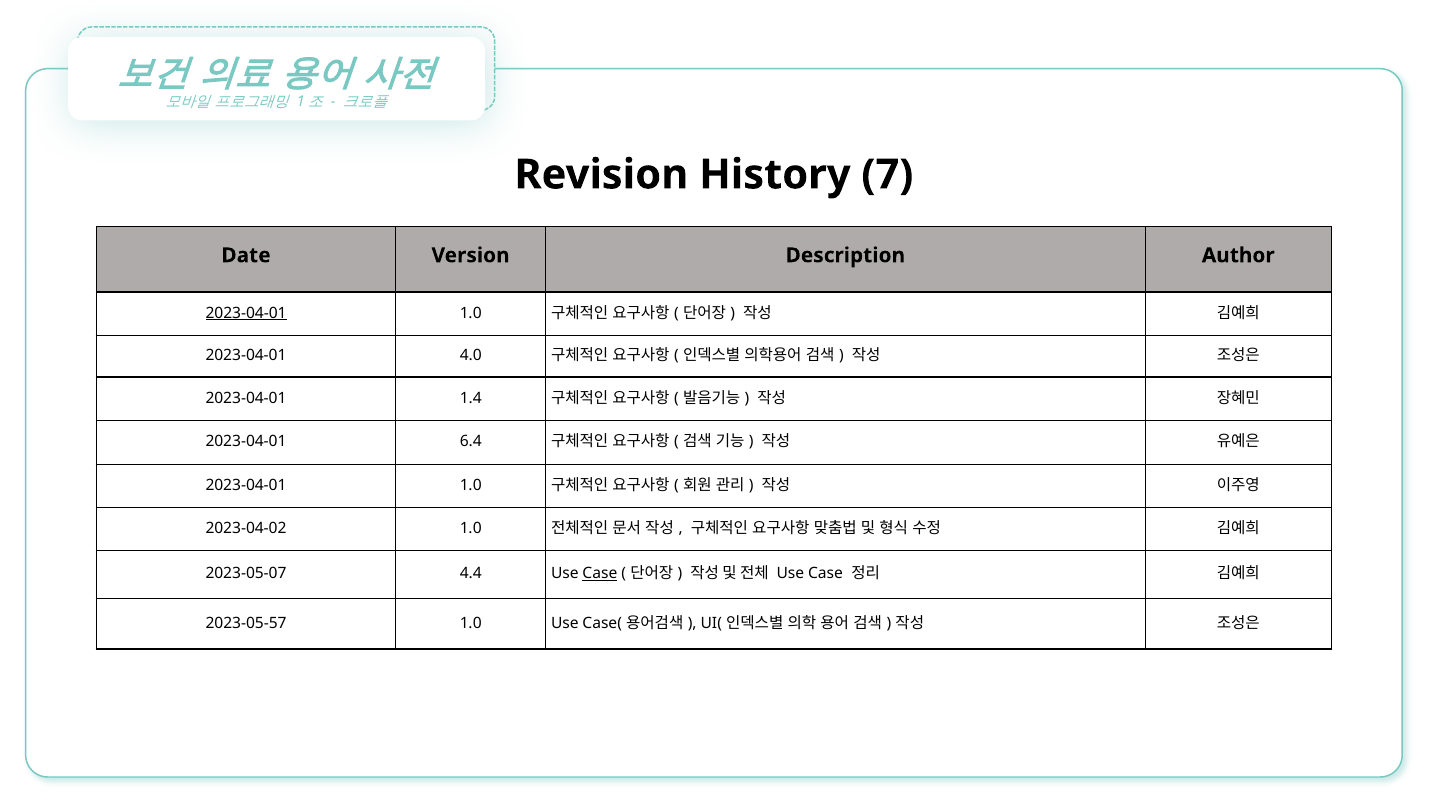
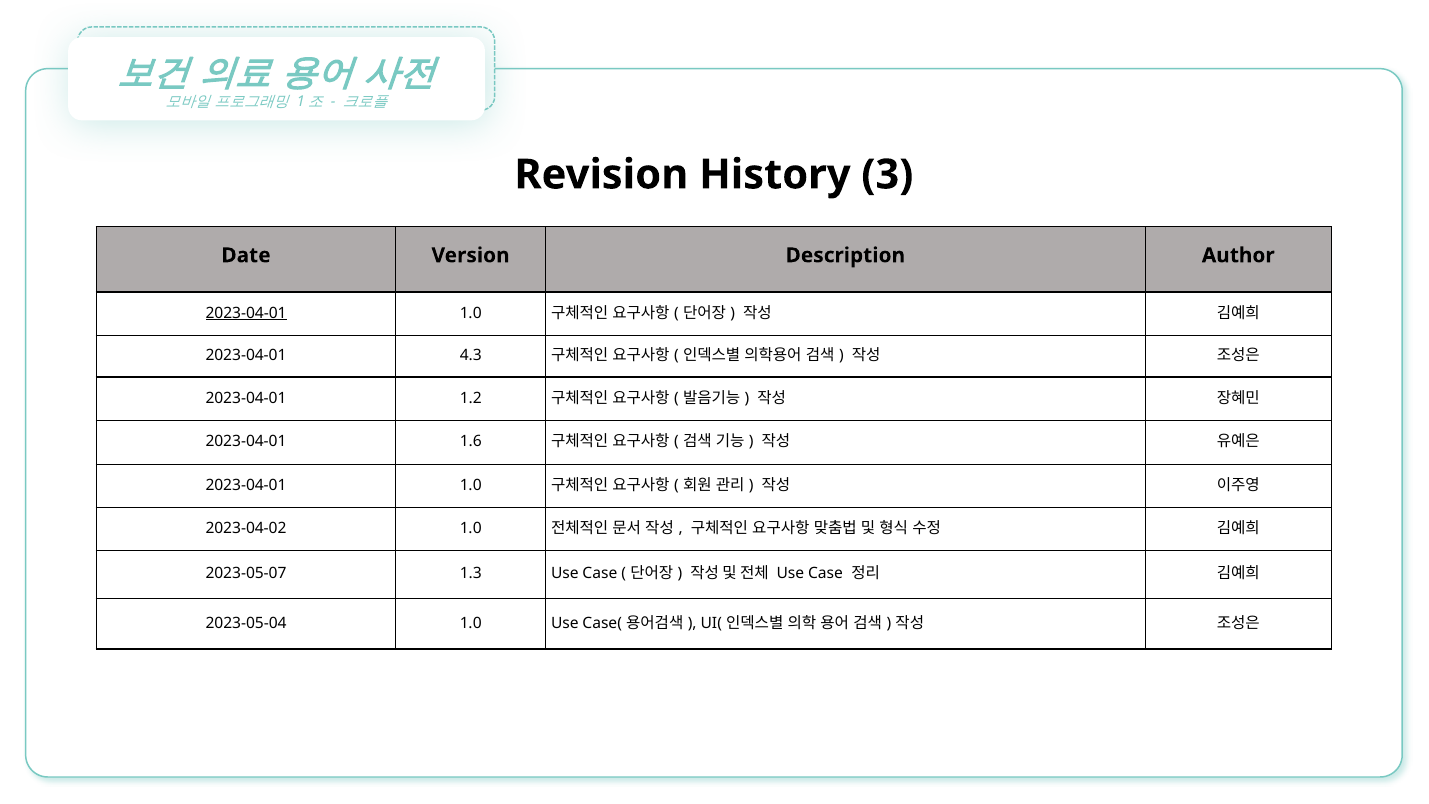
7: 7 -> 3
4.0: 4.0 -> 4.3
1.4: 1.4 -> 1.2
6.4: 6.4 -> 1.6
4.4: 4.4 -> 1.3
Case at (600, 573) underline: present -> none
2023-05-57: 2023-05-57 -> 2023-05-04
